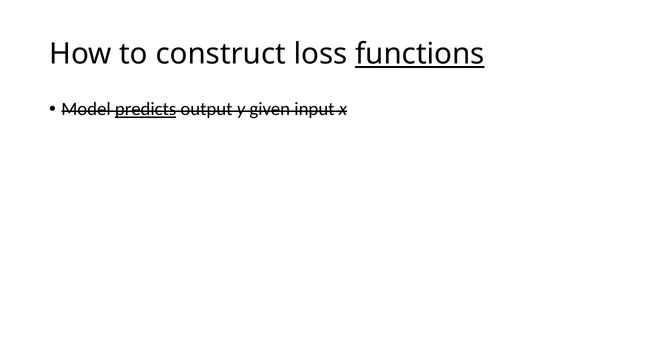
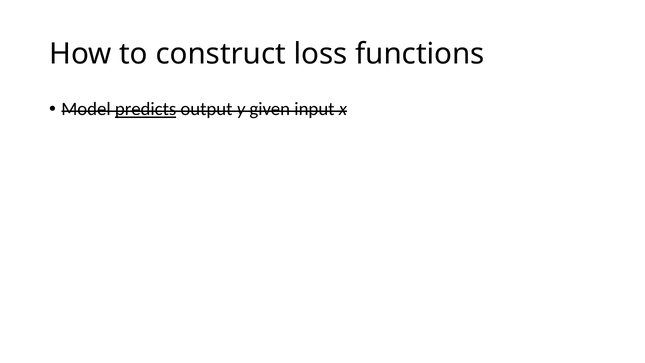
functions underline: present -> none
